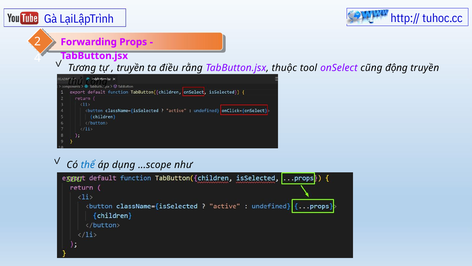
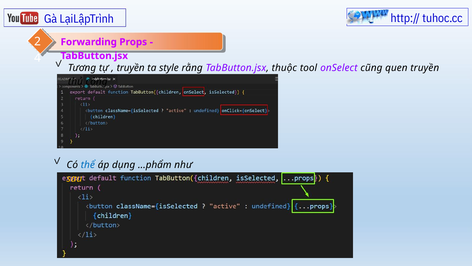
điều: điều -> style
động: động -> quen
...scope: ...scope -> ...phẩm
sau colour: light green -> yellow
